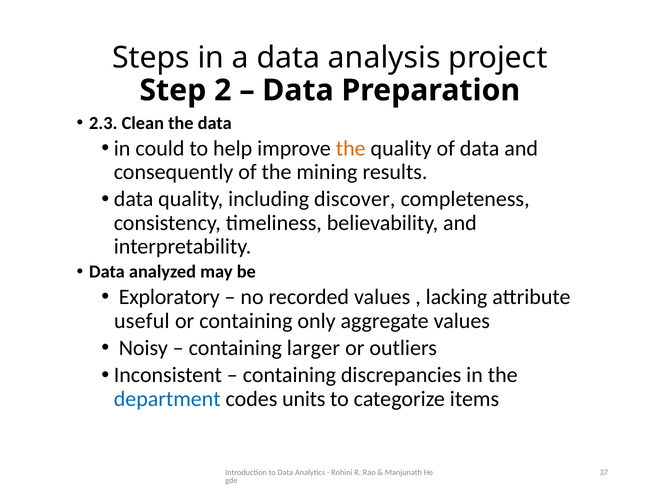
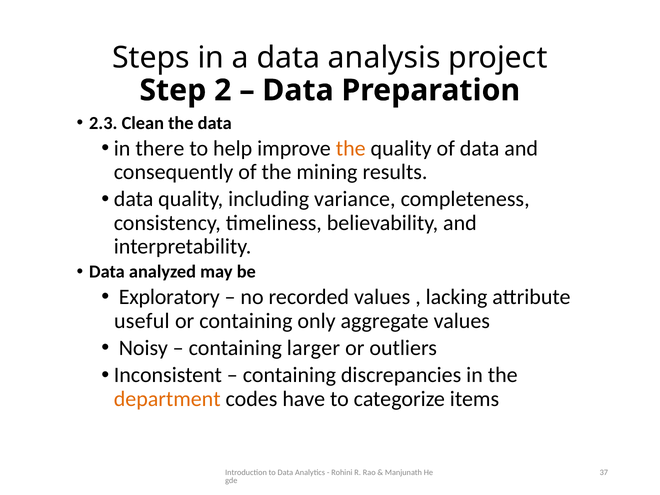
could: could -> there
discover: discover -> variance
department colour: blue -> orange
units: units -> have
